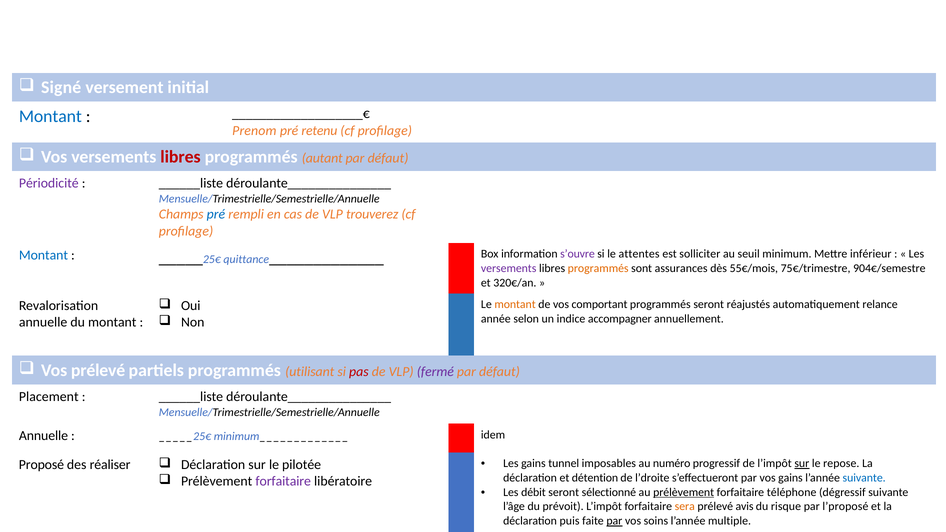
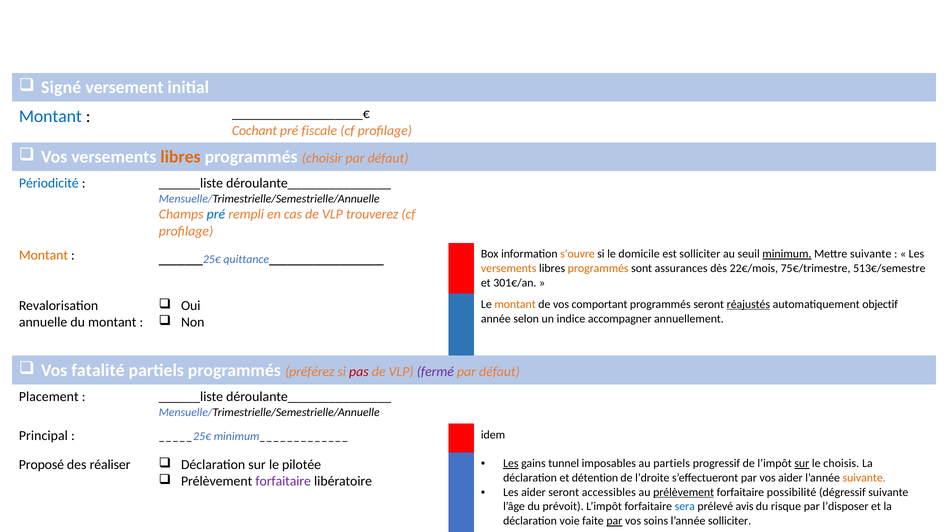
Prenom: Prenom -> Cochant
retenu: retenu -> fiscale
libres at (181, 157) colour: red -> orange
autant: autant -> choisir
Périodicité colour: purple -> blue
Montant at (43, 255) colour: blue -> orange
s’ouvre colour: purple -> orange
attentes: attentes -> domicile
minimum underline: none -> present
Mettre inférieur: inférieur -> suivante
versements at (509, 268) colour: purple -> orange
55€/mois: 55€/mois -> 22€/mois
904€/semestre: 904€/semestre -> 513€/semestre
320€/an: 320€/an -> 301€/an
réajustés underline: none -> present
relance: relance -> objectif
Vos prélevé: prélevé -> fatalité
utilisant: utilisant -> préférez
Annuelle at (43, 436): Annuelle -> Principal
Les at (511, 463) underline: none -> present
au numéro: numéro -> partiels
repose: repose -> choisis
vos gains: gains -> aider
suivante at (864, 478) colour: blue -> orange
Les débit: débit -> aider
sélectionné: sélectionné -> accessibles
téléphone: téléphone -> possibilité
sera colour: orange -> blue
l’proposé: l’proposé -> l’disposer
puis: puis -> voie
l’année multiple: multiple -> solliciter
